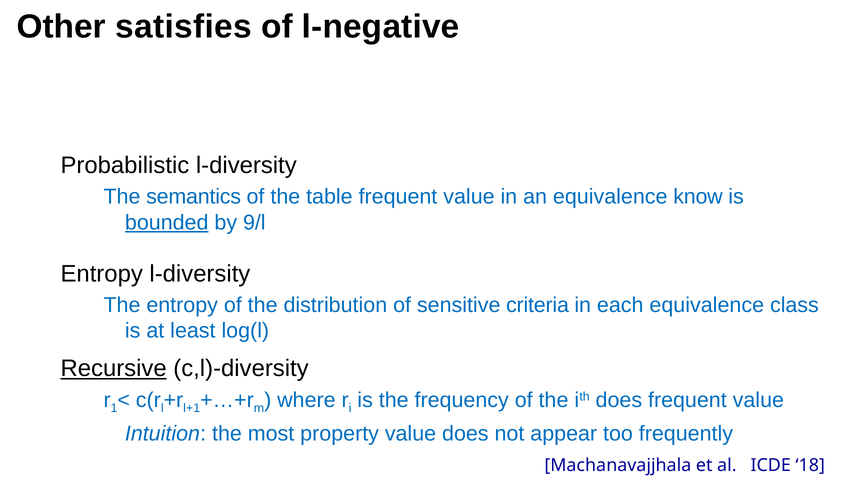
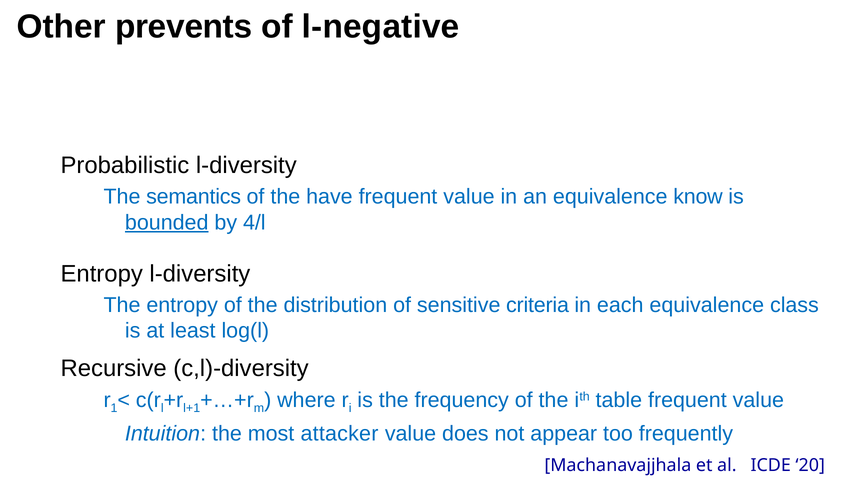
satisfies: satisfies -> prevents
table: table -> have
9/l: 9/l -> 4/l
Recursive underline: present -> none
ith does: does -> table
property: property -> attacker
18: 18 -> 20
